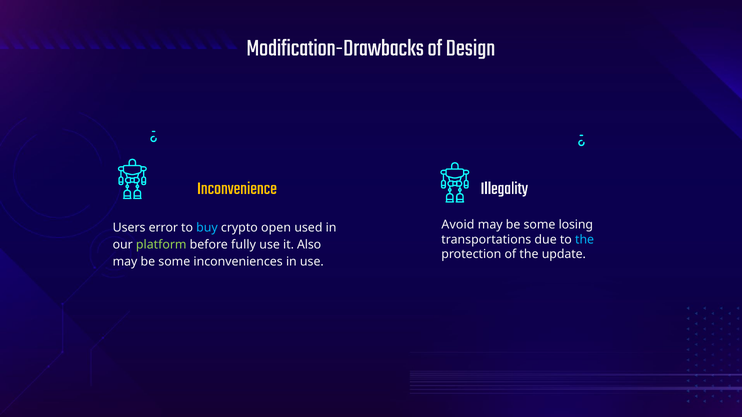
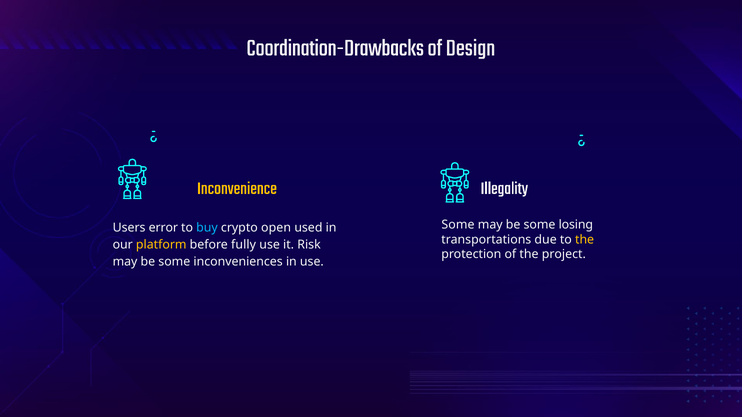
Modification-Drawbacks: Modification-Drawbacks -> Coordination-Drawbacks
Avoid at (458, 225): Avoid -> Some
the at (585, 240) colour: light blue -> yellow
platform colour: light green -> yellow
Also: Also -> Risk
update: update -> project
